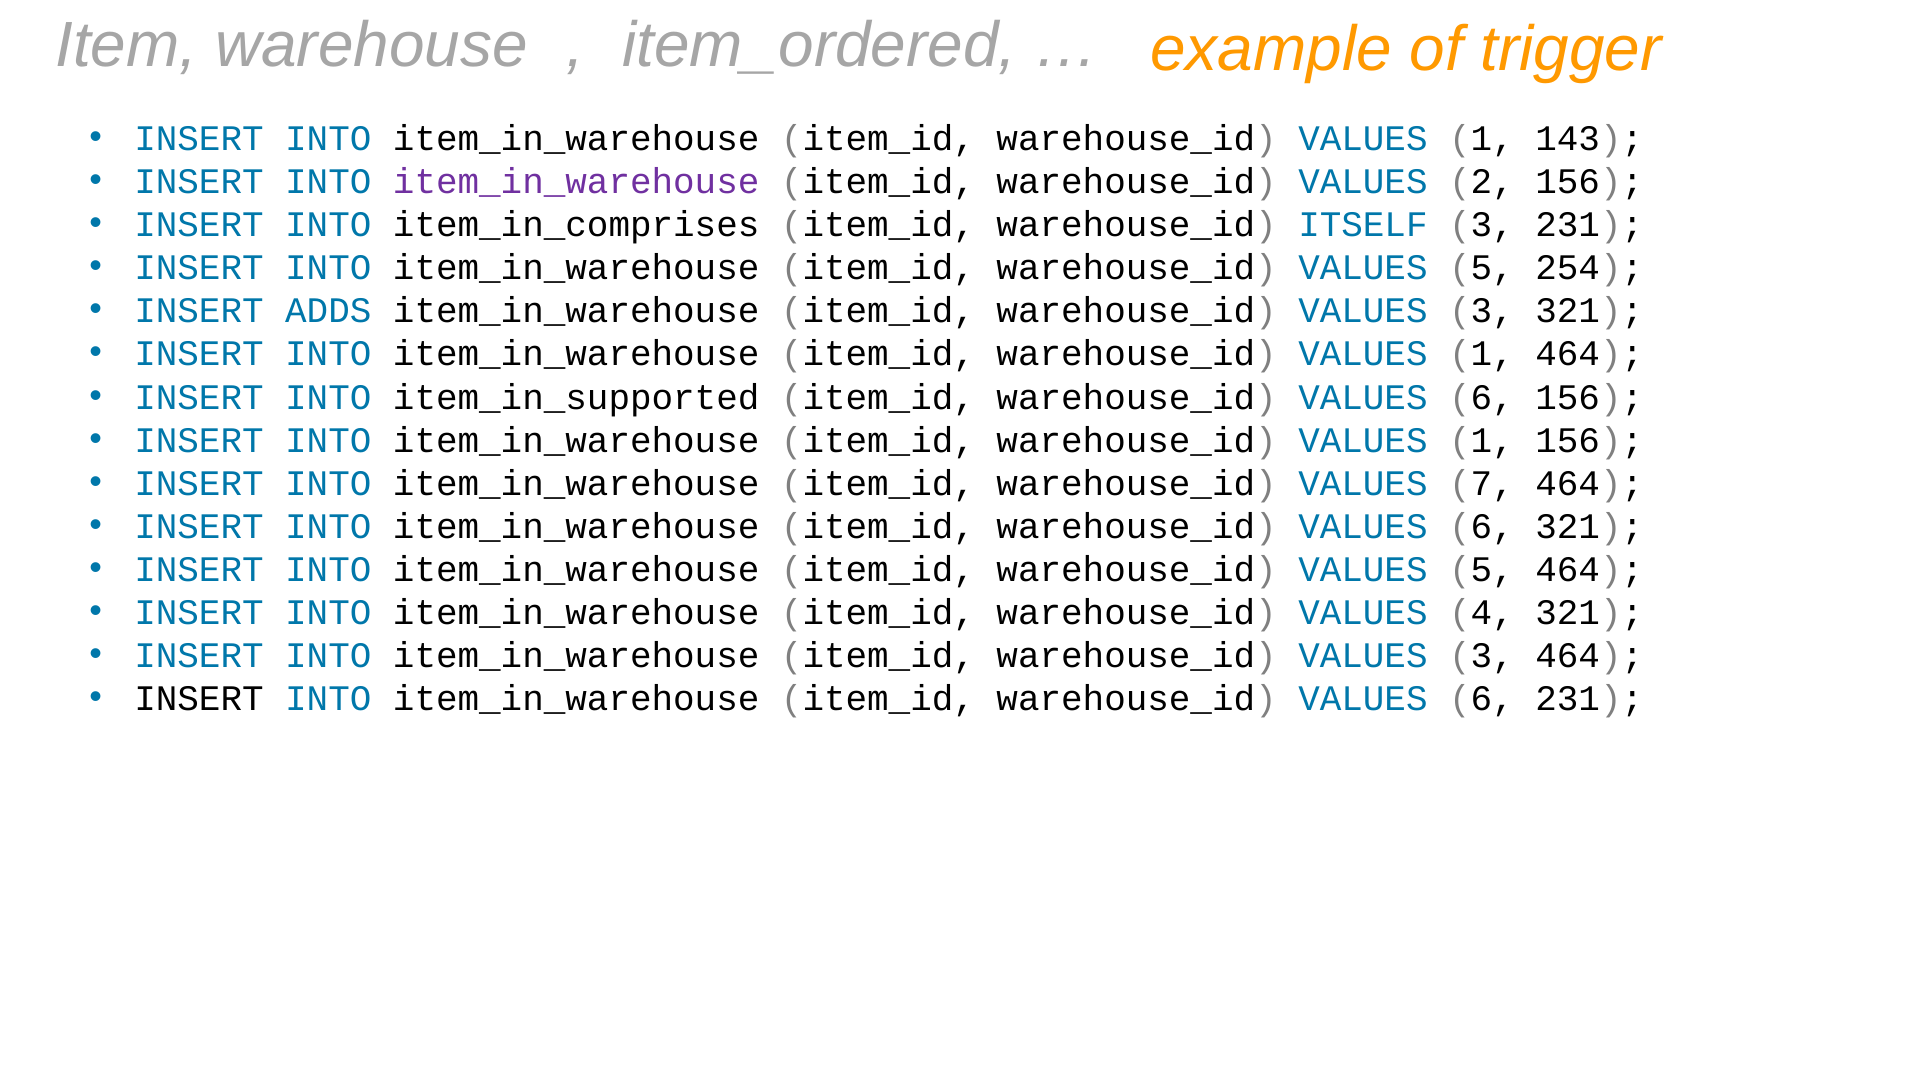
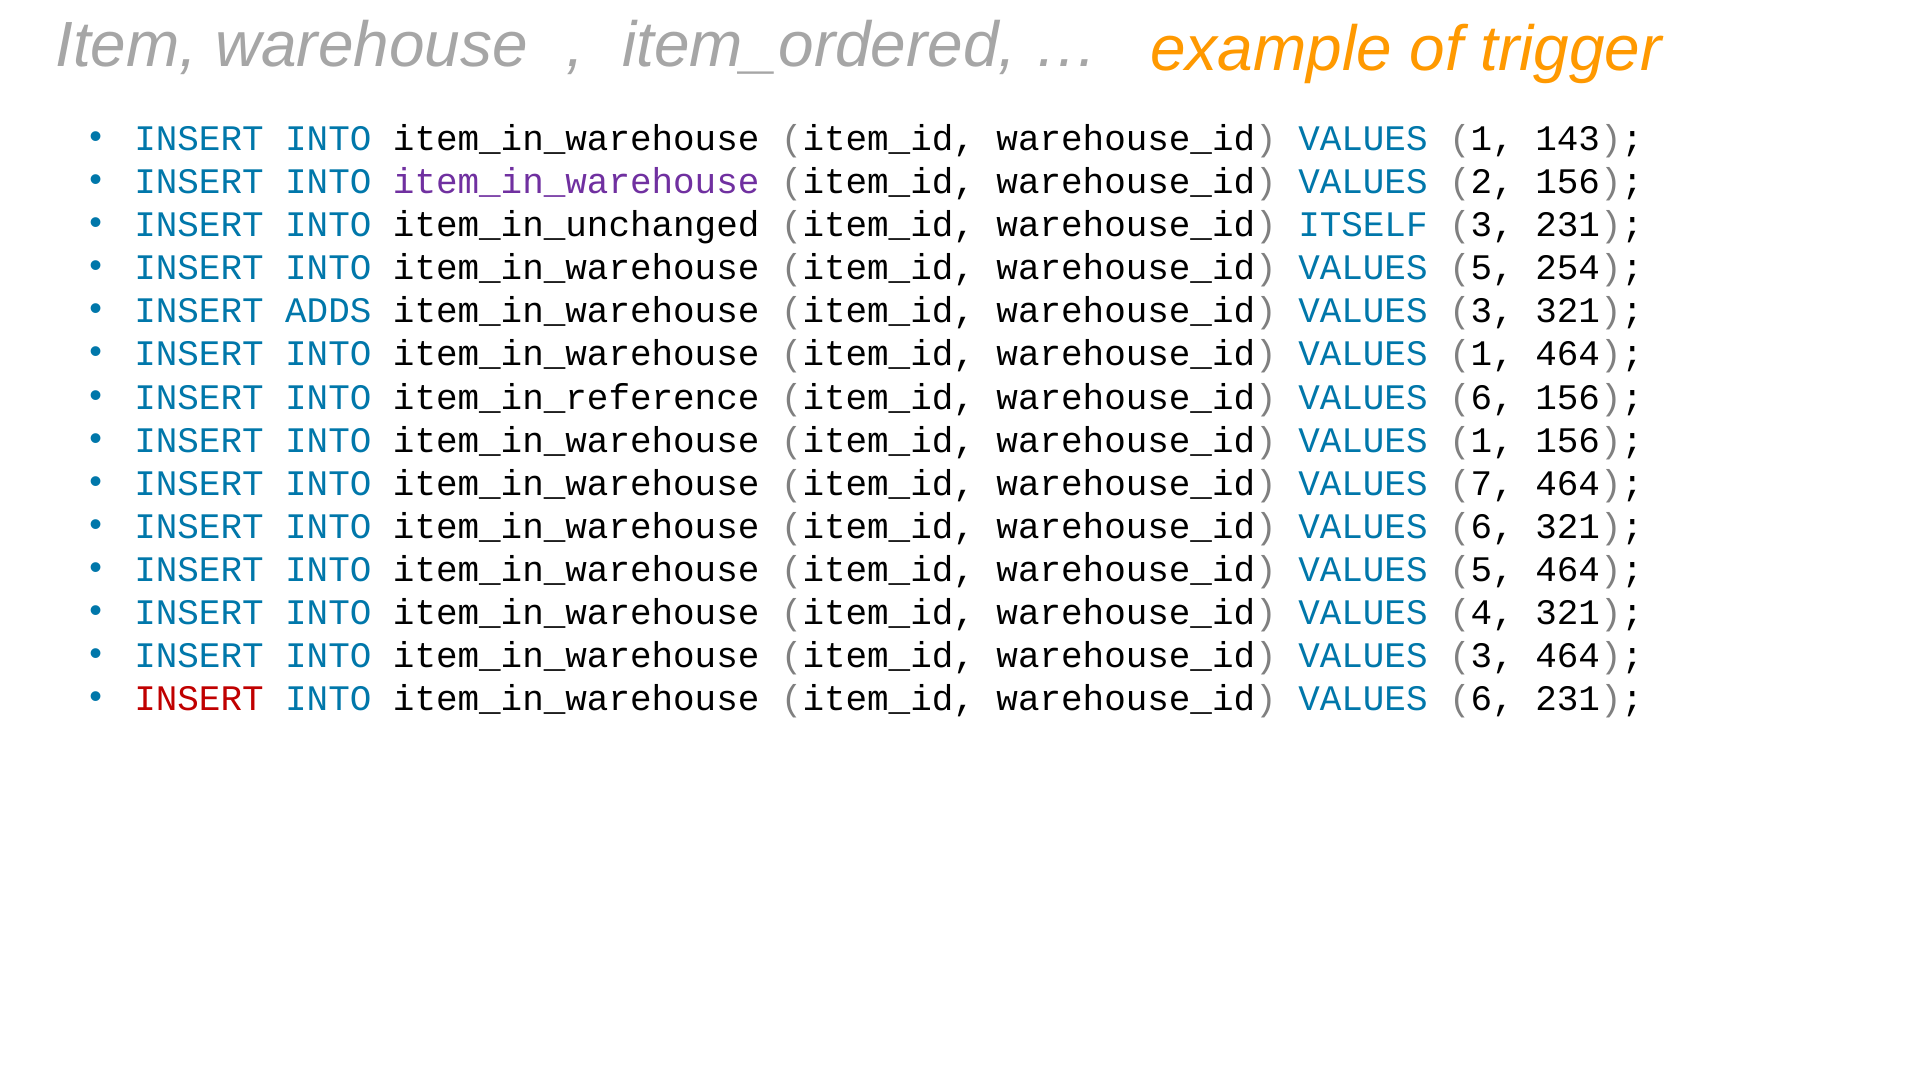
item_in_comprises: item_in_comprises -> item_in_unchanged
item_in_supported: item_in_supported -> item_in_reference
INSERT at (199, 699) colour: black -> red
